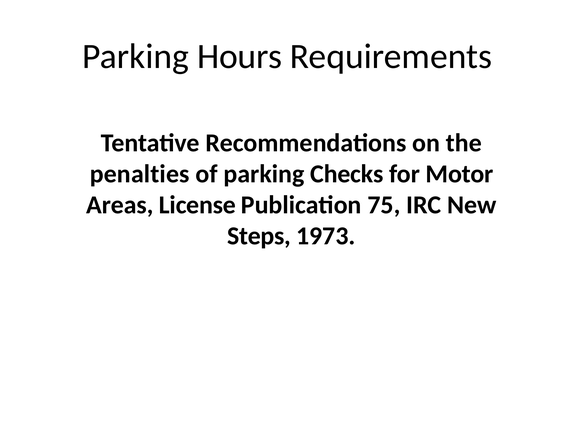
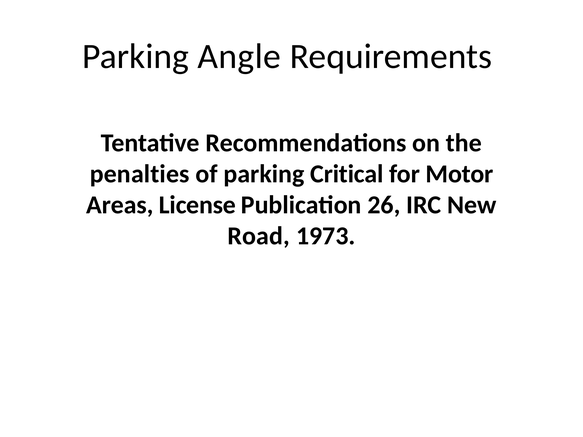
Hours: Hours -> Angle
Checks: Checks -> Critical
75: 75 -> 26
Steps: Steps -> Road
